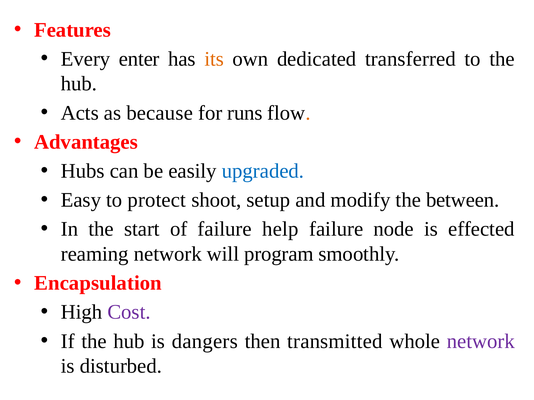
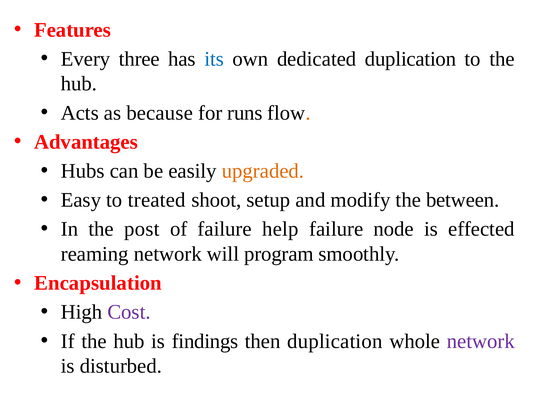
enter: enter -> three
its colour: orange -> blue
dedicated transferred: transferred -> duplication
upgraded colour: blue -> orange
protect: protect -> treated
start: start -> post
dangers: dangers -> findings
then transmitted: transmitted -> duplication
